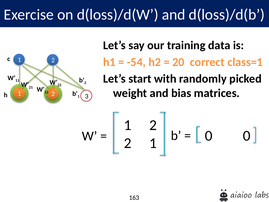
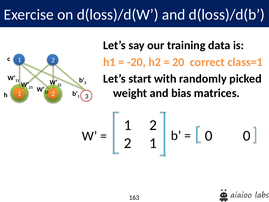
-54: -54 -> -20
